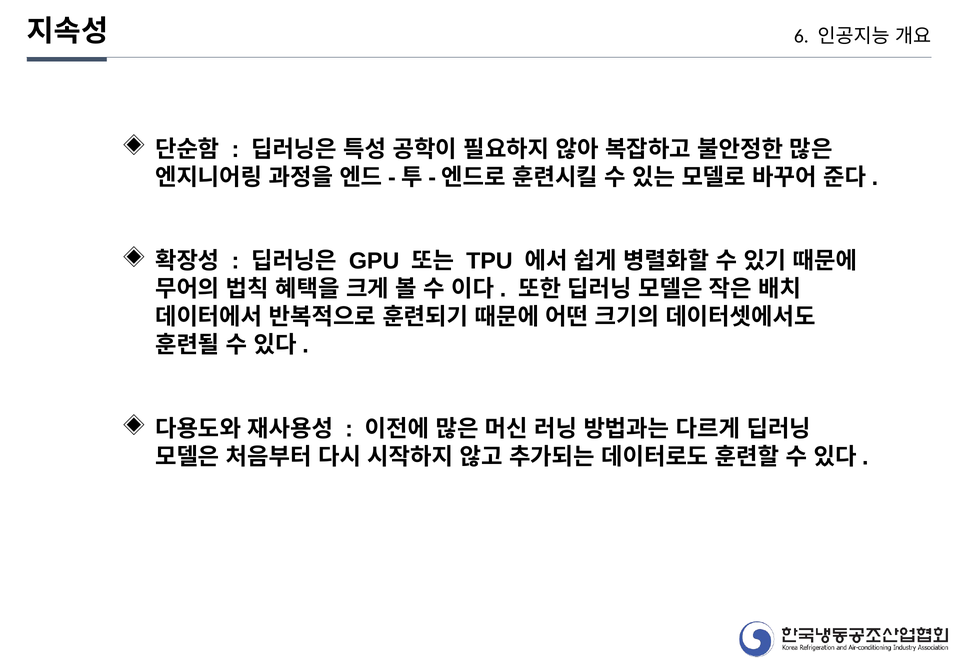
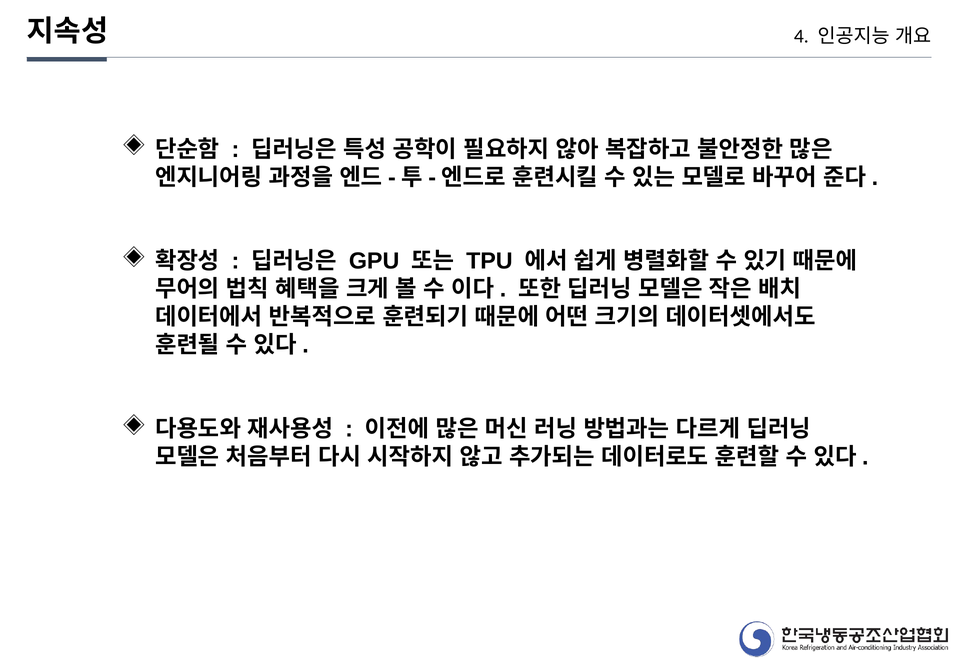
6: 6 -> 4
